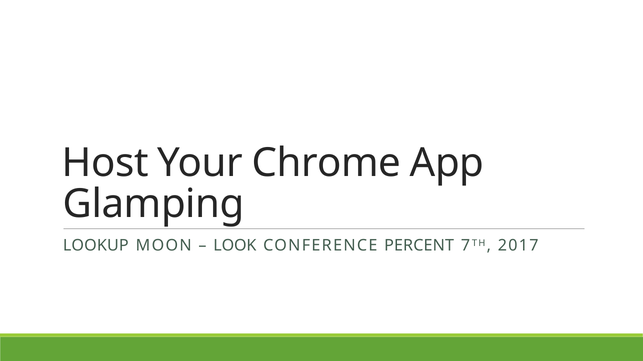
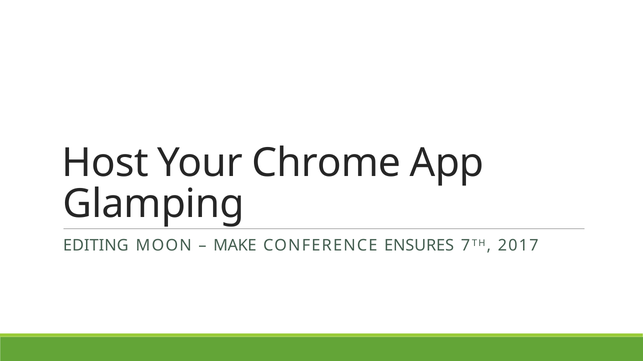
LOOKUP: LOOKUP -> EDITING
LOOK: LOOK -> MAKE
PERCENT: PERCENT -> ENSURES
